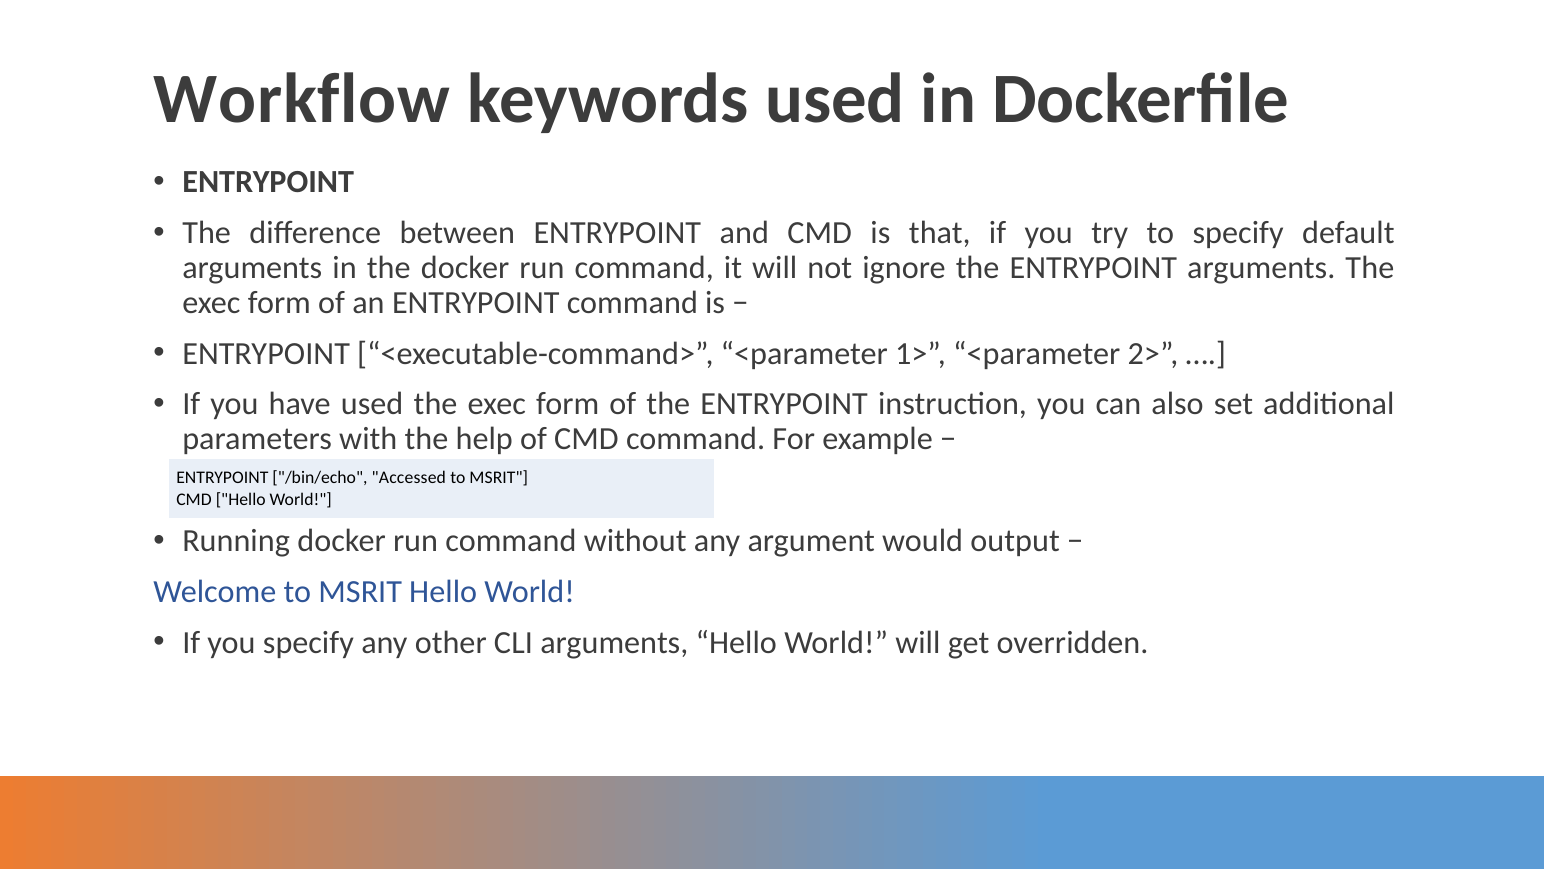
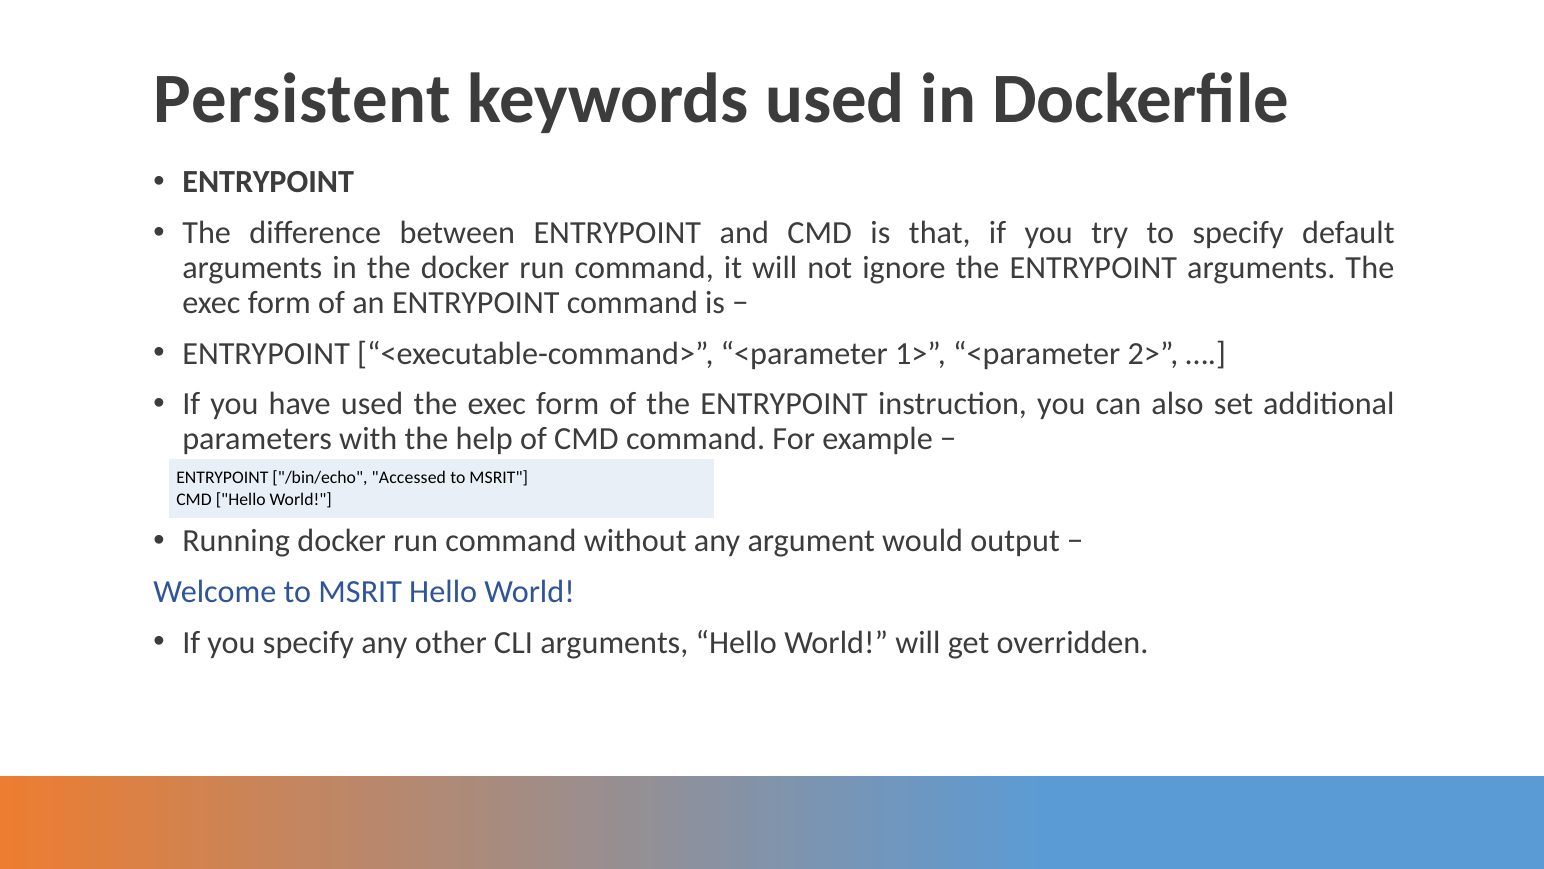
Workflow: Workflow -> Persistent
